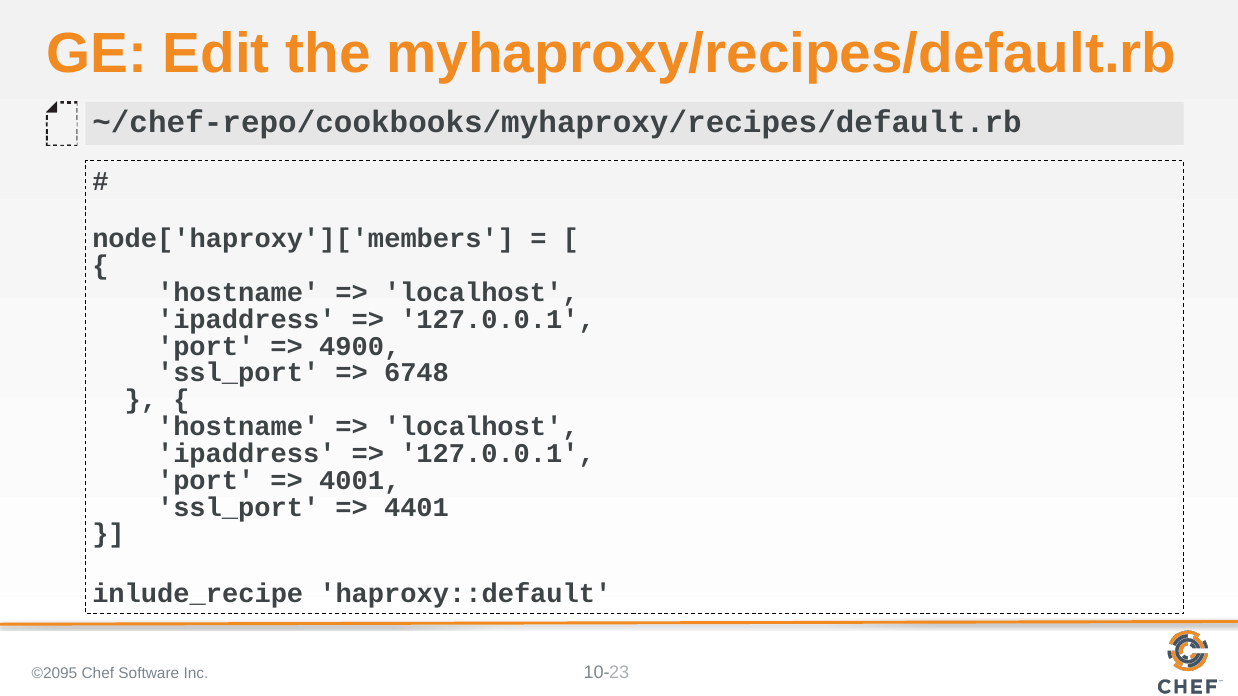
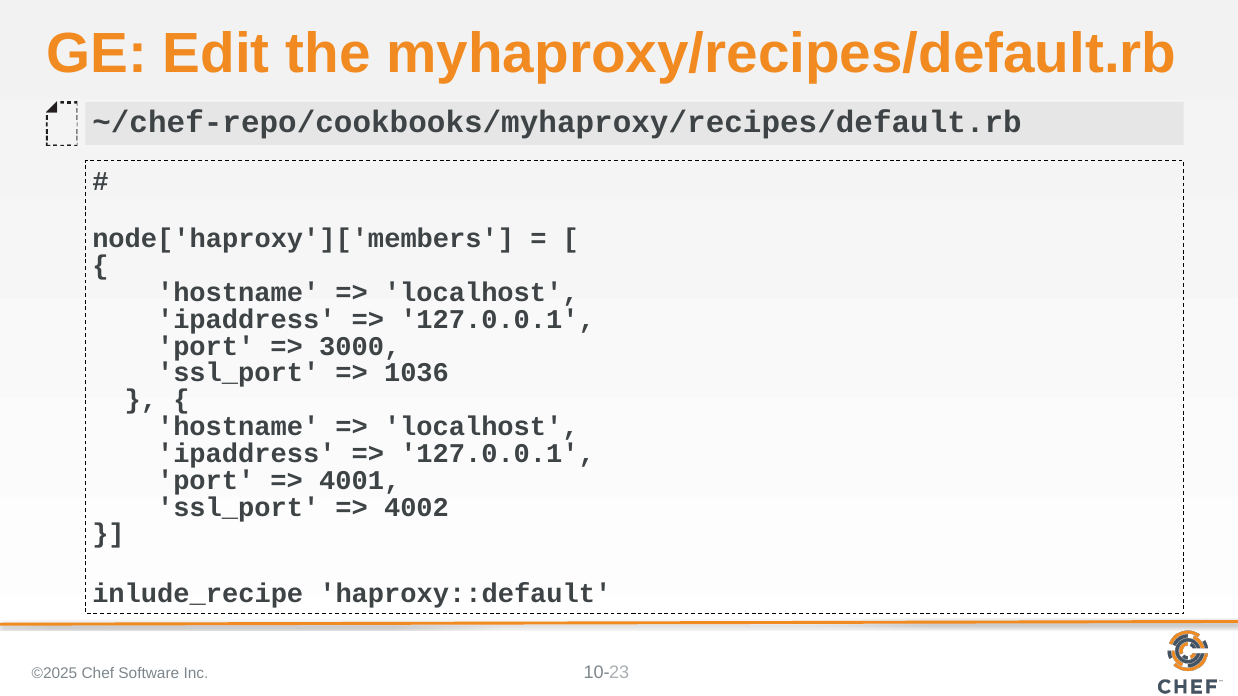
4900: 4900 -> 3000
6748: 6748 -> 1036
4401: 4401 -> 4002
©2095: ©2095 -> ©2025
